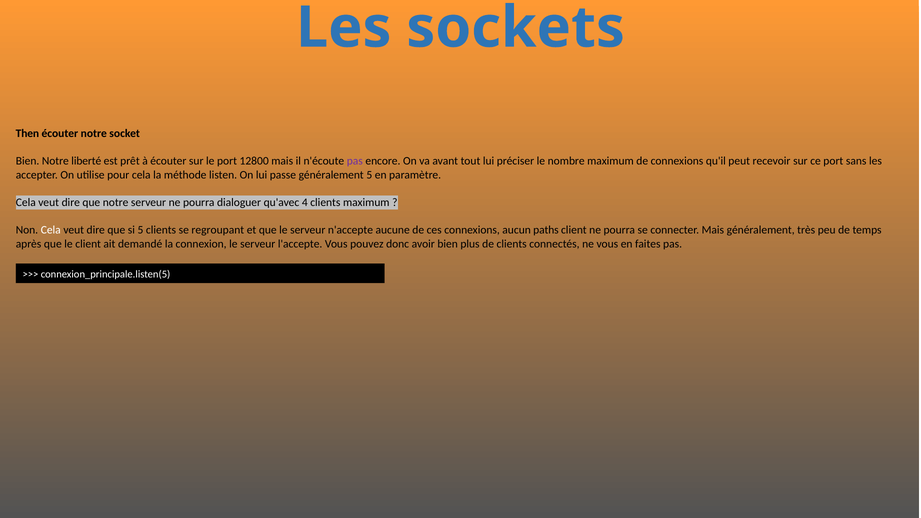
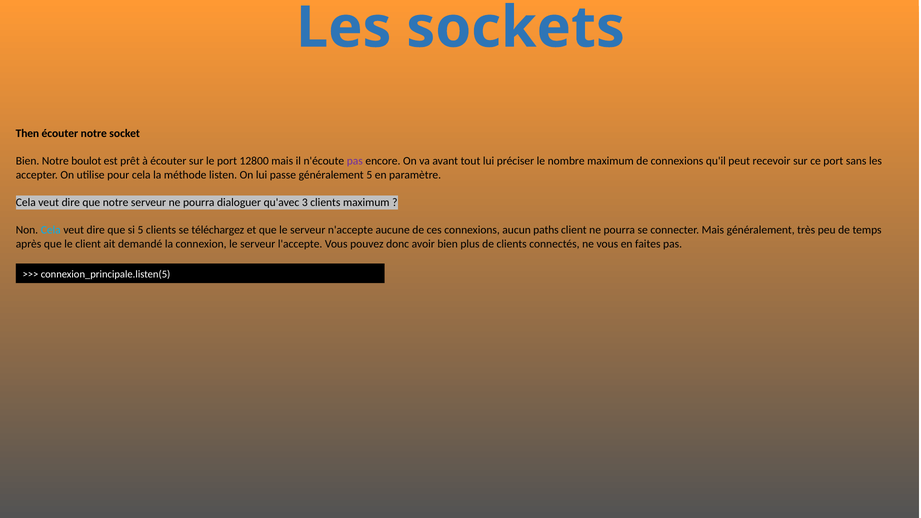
liberté: liberté -> boulot
4: 4 -> 3
Cela at (51, 230) colour: white -> light blue
regroupant: regroupant -> téléchargez
